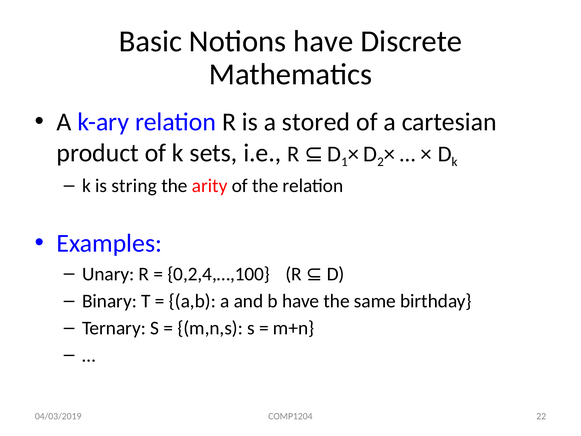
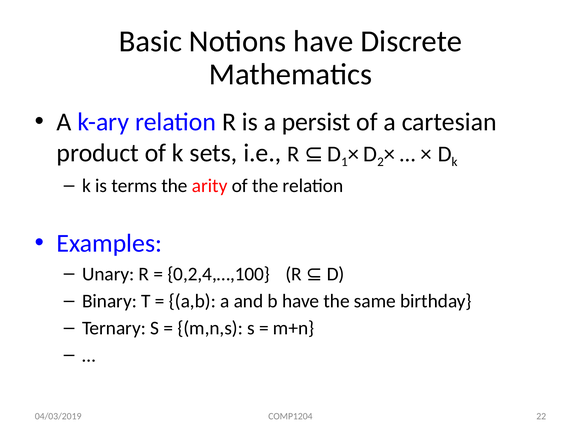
stored: stored -> persist
string: string -> terms
